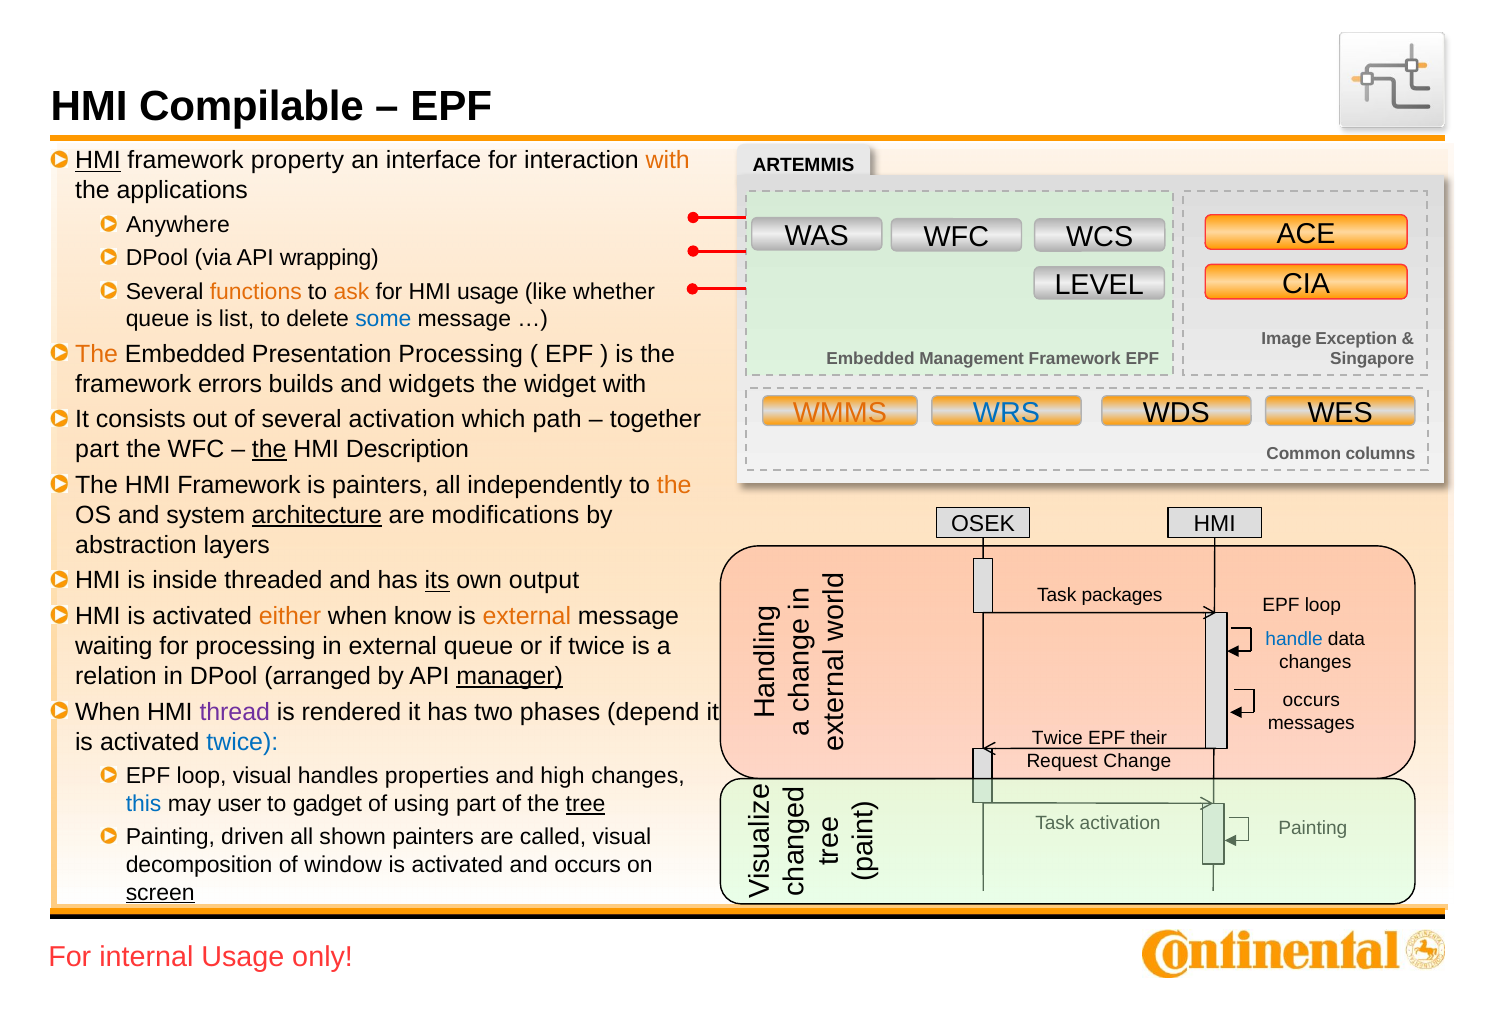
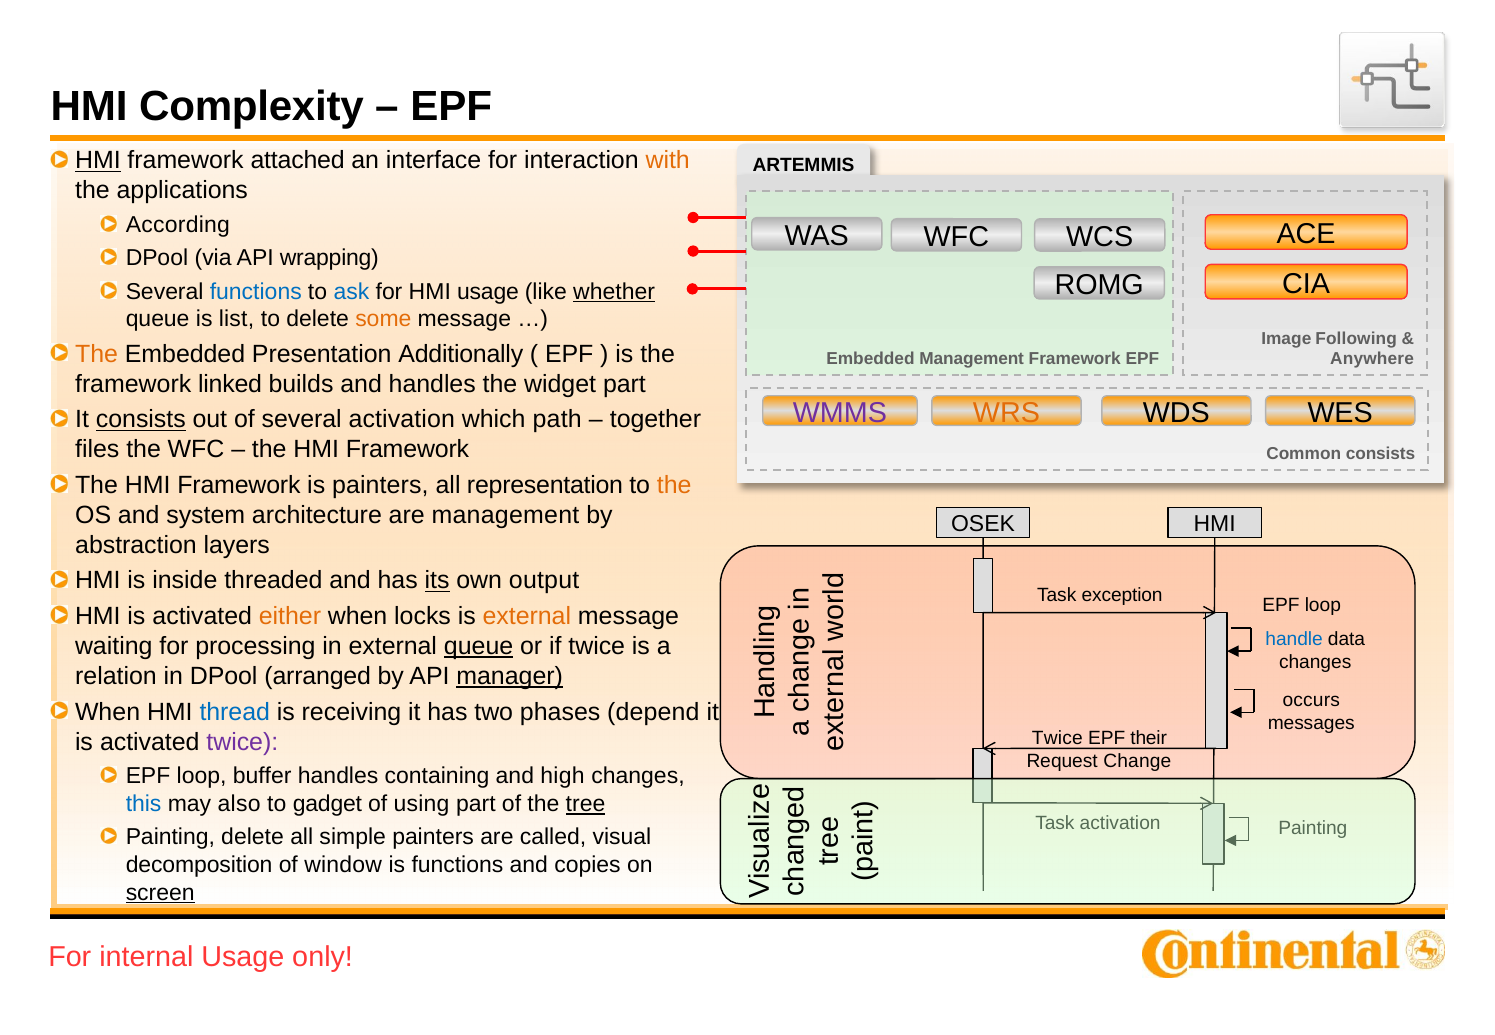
Compilable: Compilable -> Complexity
property: property -> attached
Anywhere: Anywhere -> According
LEVEL: LEVEL -> ROMG
functions at (256, 292) colour: orange -> blue
ask colour: orange -> blue
whether underline: none -> present
some colour: blue -> orange
Exception: Exception -> Following
Presentation Processing: Processing -> Additionally
Singapore: Singapore -> Anywhere
errors: errors -> linked
and widgets: widgets -> handles
widget with: with -> part
WMMS colour: orange -> purple
WRS colour: blue -> orange
consists at (141, 420) underline: none -> present
part at (97, 450): part -> files
the at (269, 450) underline: present -> none
Description at (407, 450): Description -> Framework
Common columns: columns -> consists
independently: independently -> representation
architecture underline: present -> none
are modifications: modifications -> management
packages: packages -> exception
know: know -> locks
queue at (479, 646) underline: none -> present
thread colour: purple -> blue
rendered: rendered -> receiving
twice at (242, 742) colour: blue -> purple
loop visual: visual -> buffer
properties: properties -> containing
user: user -> also
Painting driven: driven -> delete
shown: shown -> simple
activated at (457, 865): activated -> functions
and occurs: occurs -> copies
